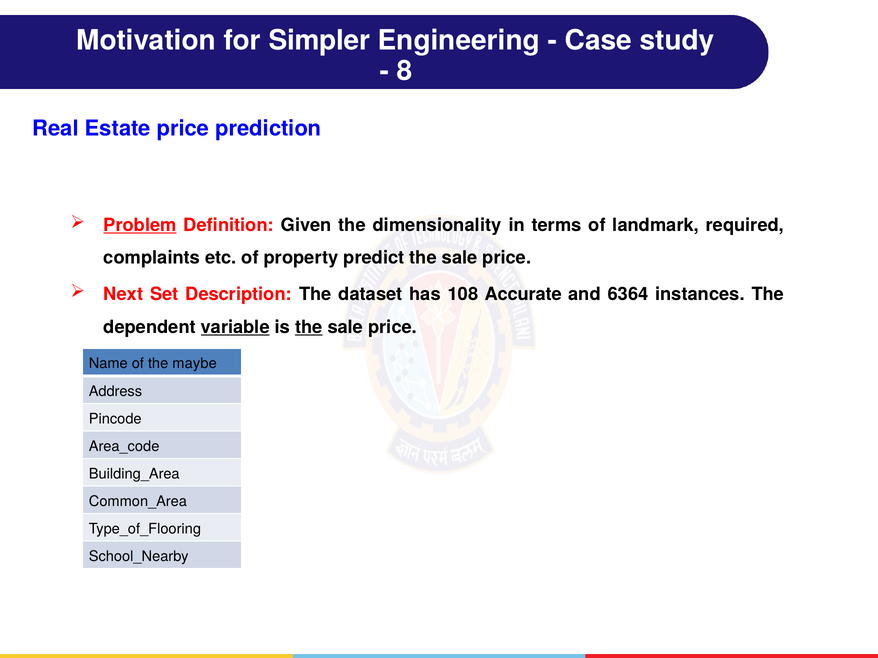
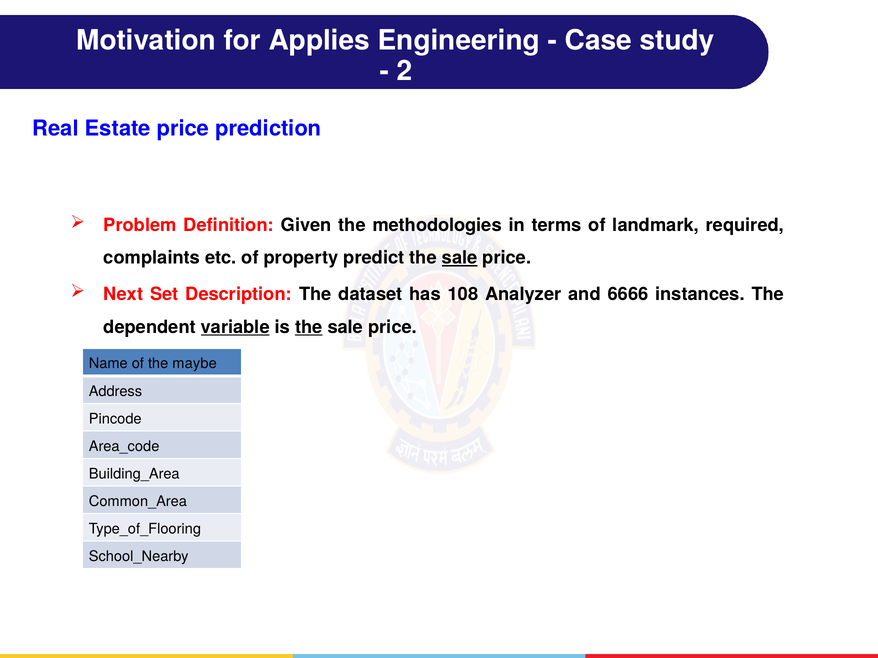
Simpler: Simpler -> Applies
8: 8 -> 2
Problem underline: present -> none
dimensionality: dimensionality -> methodologies
sale at (460, 258) underline: none -> present
Accurate: Accurate -> Analyzer
6364: 6364 -> 6666
